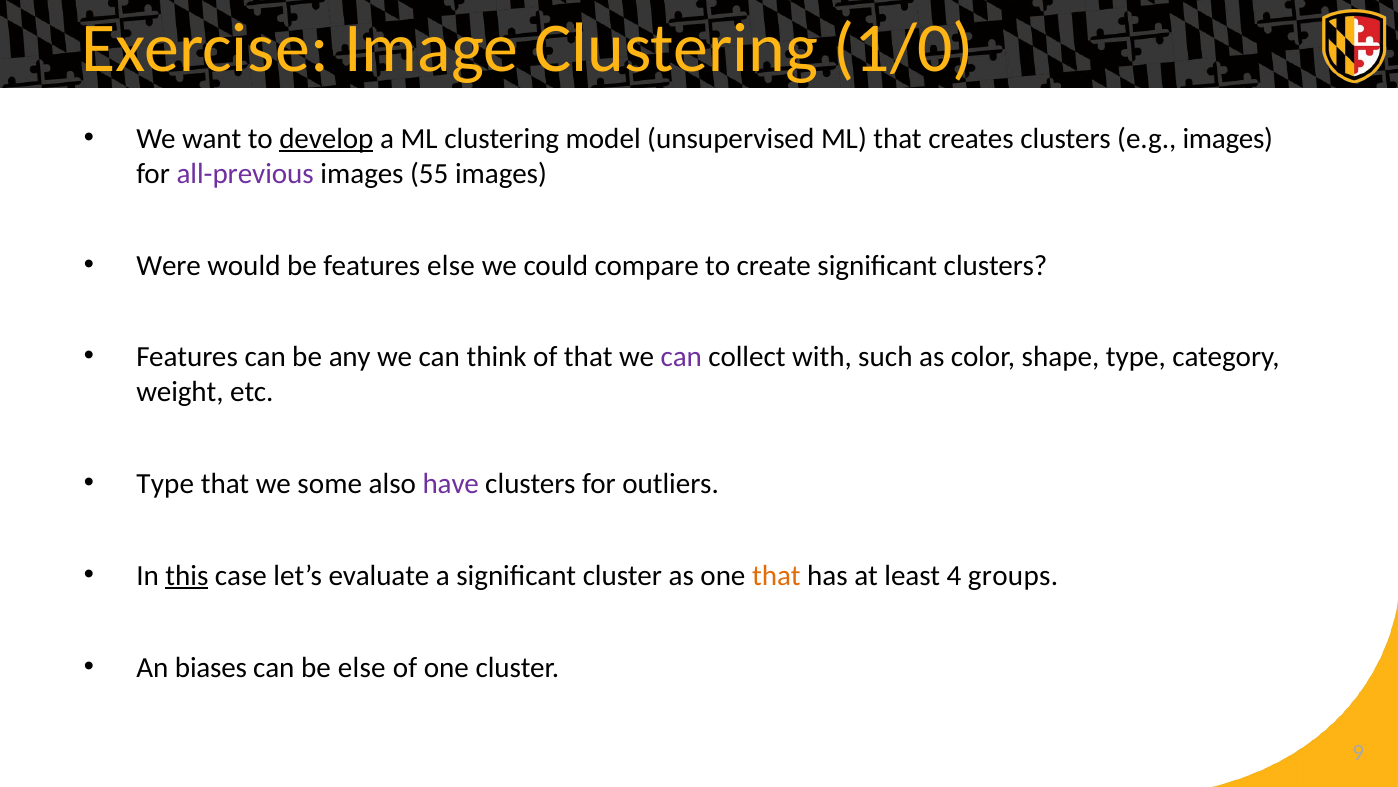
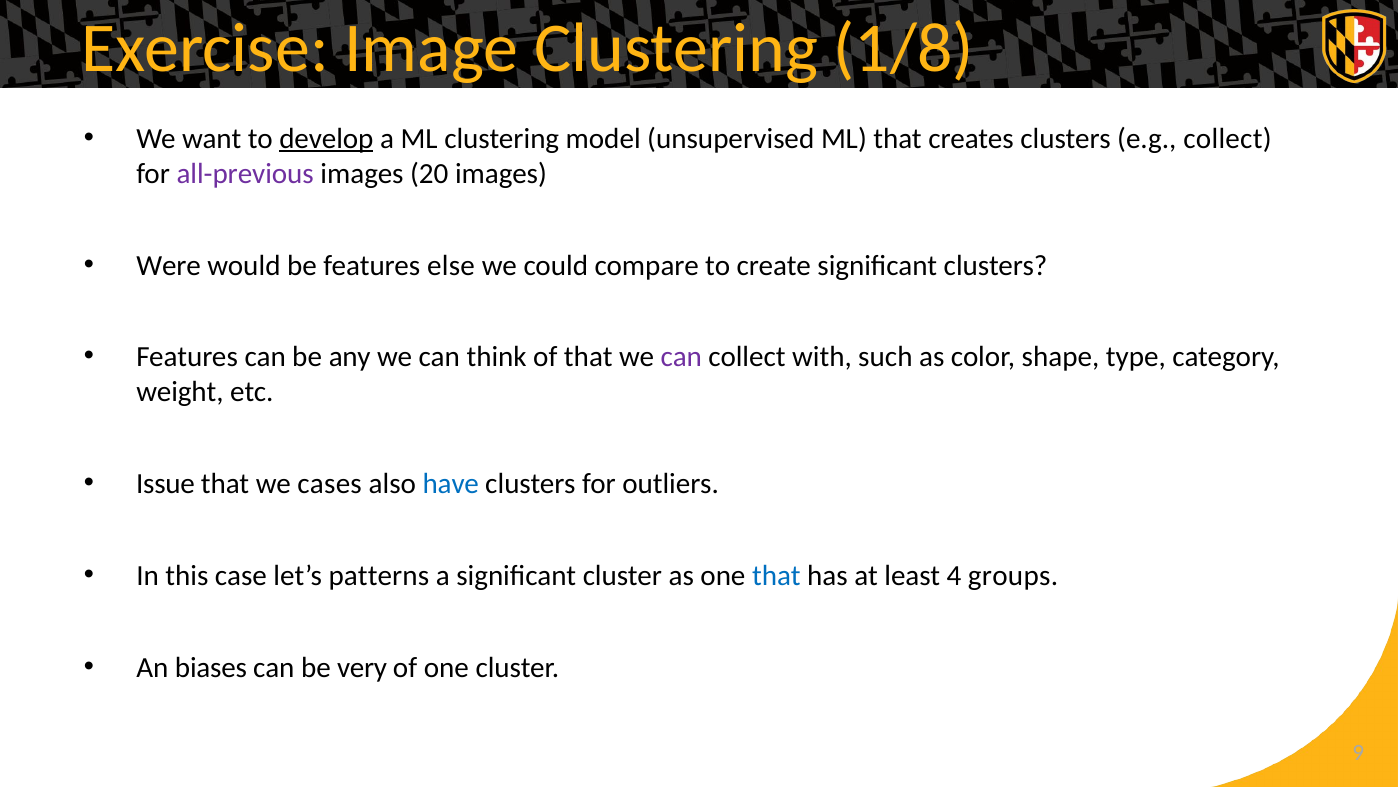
1/0: 1/0 -> 1/8
e.g images: images -> collect
55: 55 -> 20
Type at (165, 484): Type -> Issue
some: some -> cases
have colour: purple -> blue
this underline: present -> none
evaluate: evaluate -> patterns
that at (776, 575) colour: orange -> blue
be else: else -> very
